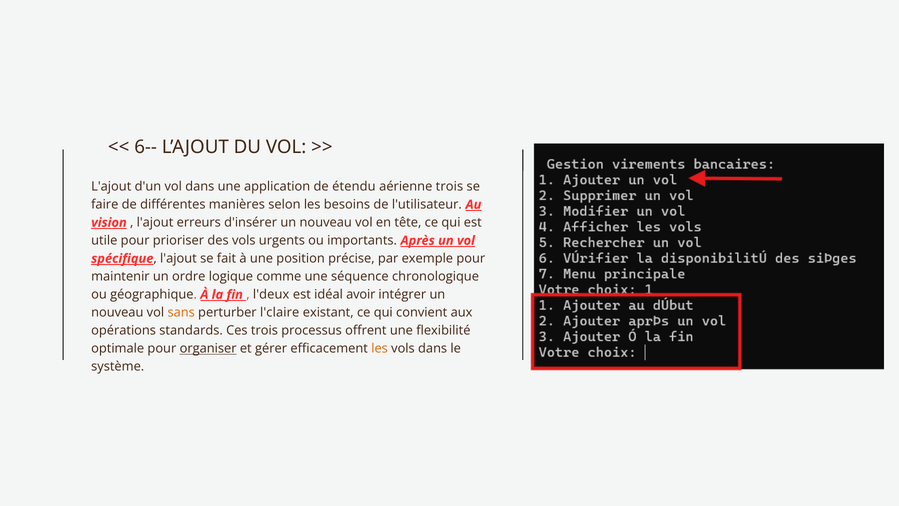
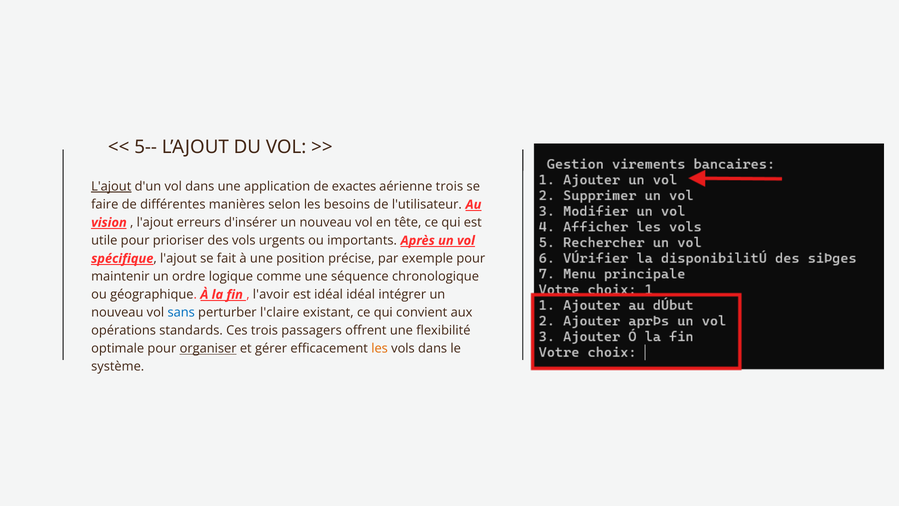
6--: 6-- -> 5--
L'ajout at (111, 186) underline: none -> present
étendu: étendu -> exactes
l'deux: l'deux -> l'avoir
idéal avoir: avoir -> idéal
sans colour: orange -> blue
processus: processus -> passagers
